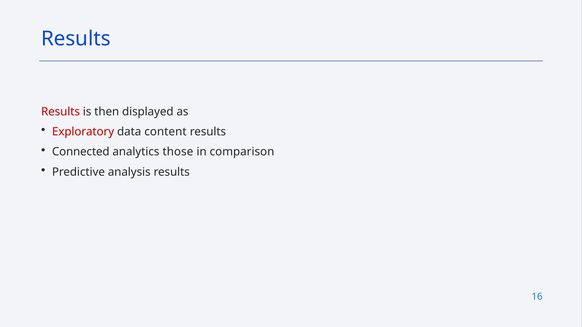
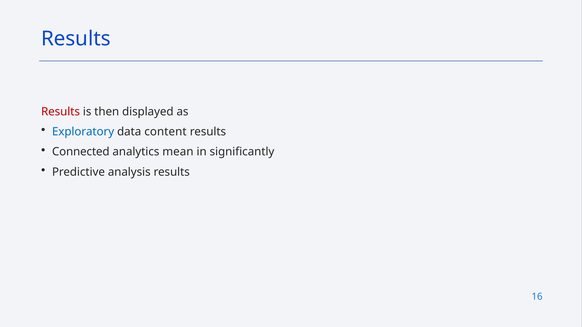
Exploratory colour: red -> blue
those: those -> mean
comparison: comparison -> significantly
